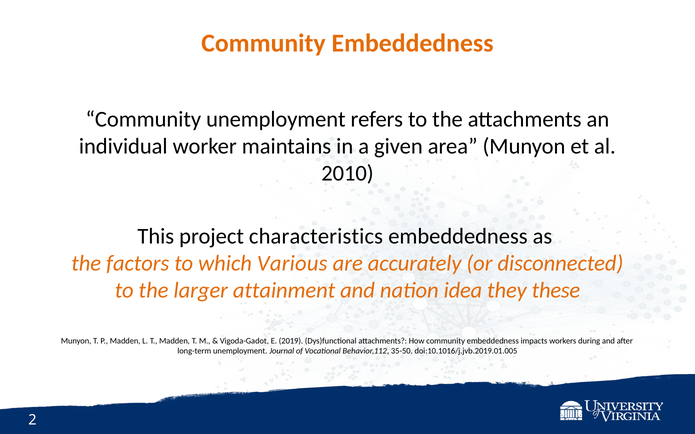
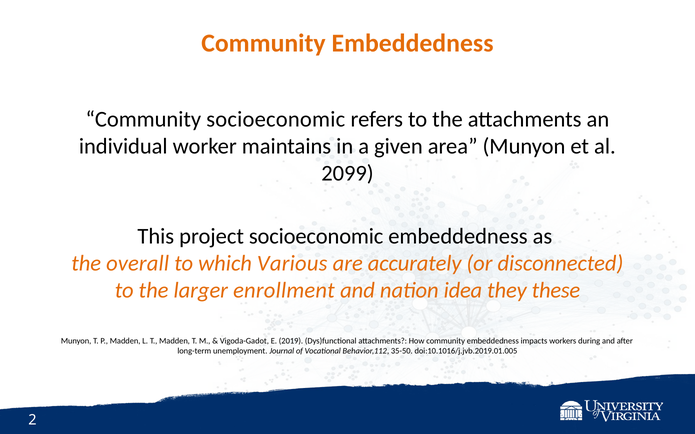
Community unemployment: unemployment -> socioeconomic
2010: 2010 -> 2099
project characteristics: characteristics -> socioeconomic
factors: factors -> overall
attainment: attainment -> enrollment
